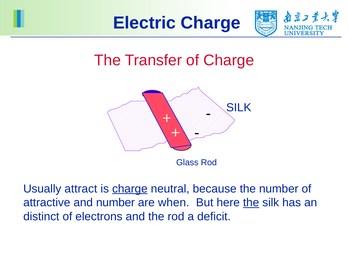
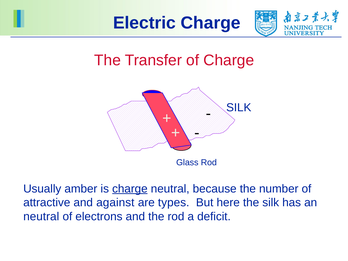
attract: attract -> amber
and number: number -> against
when: when -> types
the at (251, 203) underline: present -> none
distinct at (41, 217): distinct -> neutral
